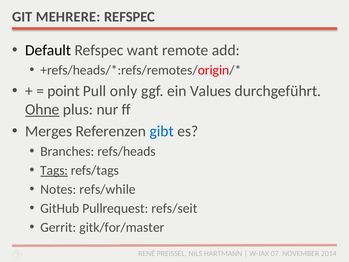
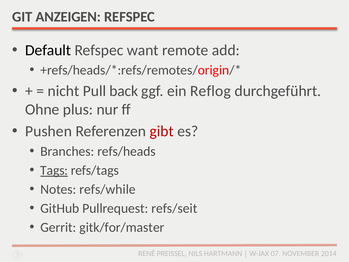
MEHRERE: MEHRERE -> ANZEIGEN
point: point -> nicht
only: only -> back
Values: Values -> Reflog
Ohne underline: present -> none
Merges: Merges -> Pushen
gibt colour: blue -> red
